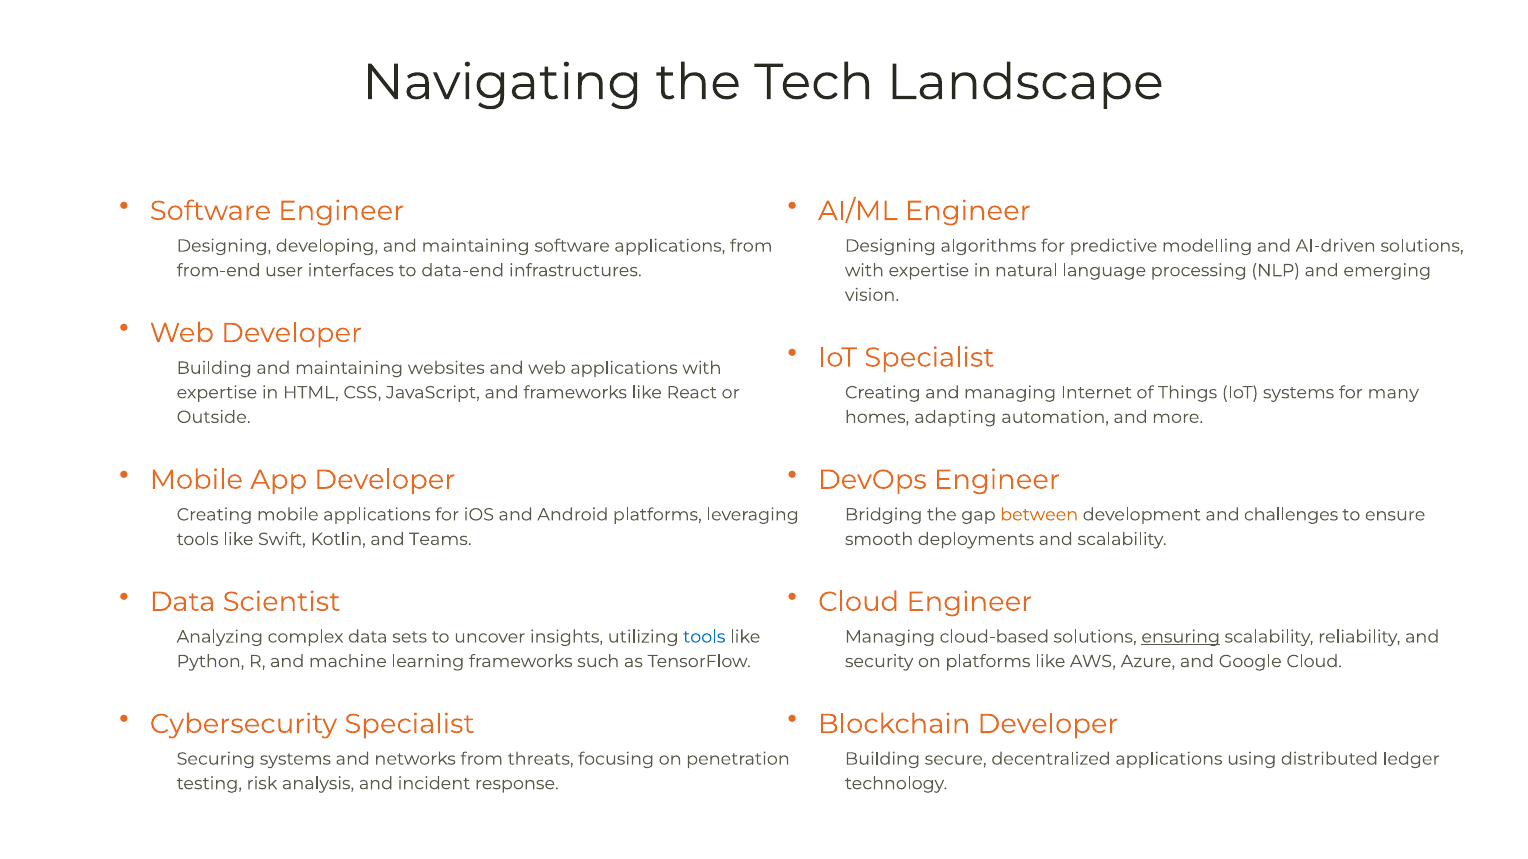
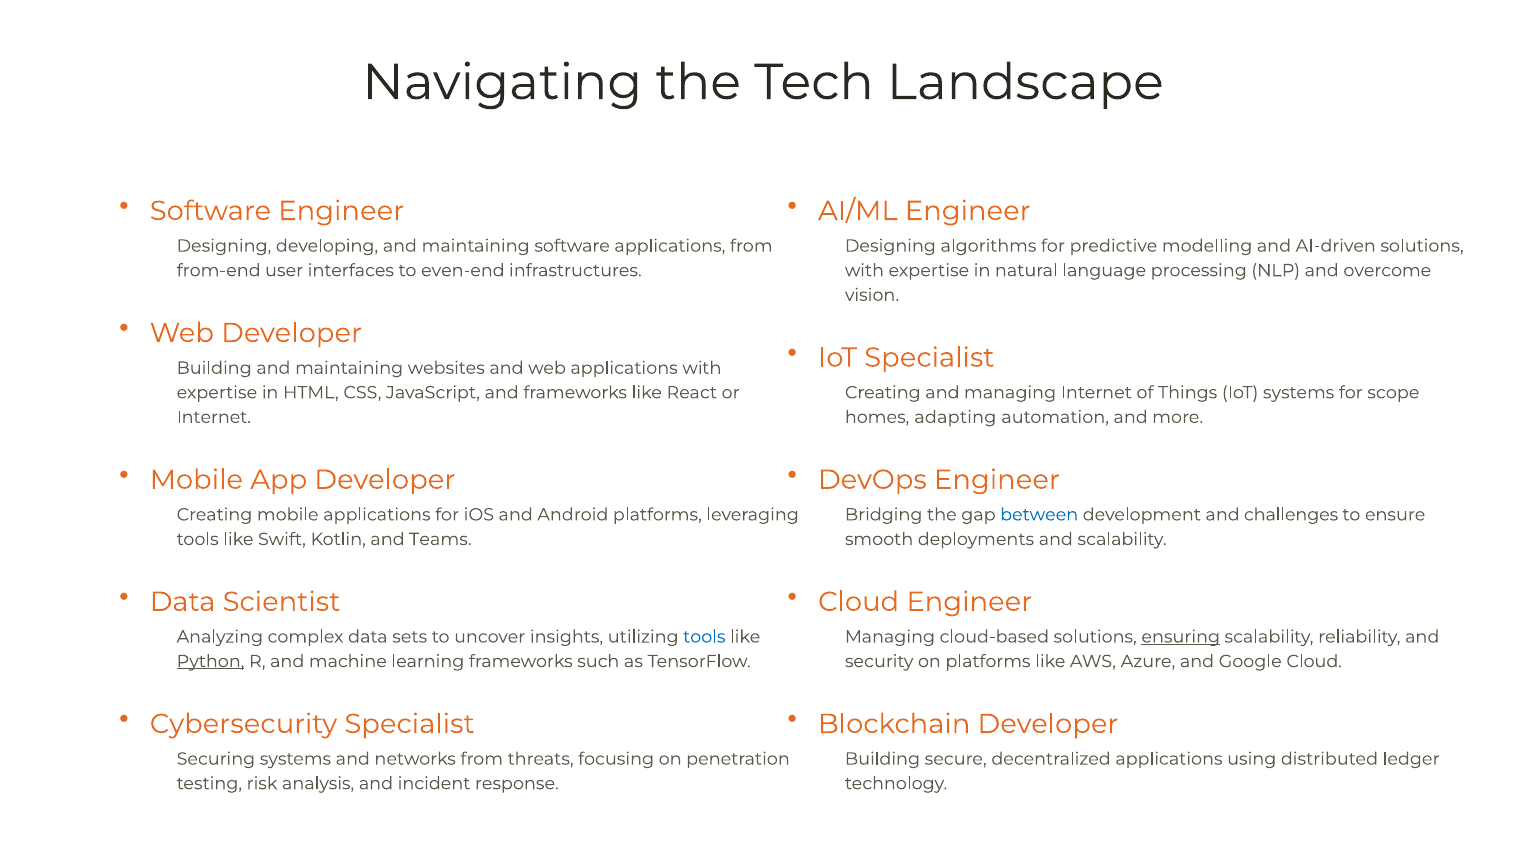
data-end: data-end -> even-end
emerging: emerging -> overcome
many: many -> scope
Outside at (214, 417): Outside -> Internet
between colour: orange -> blue
Python underline: none -> present
